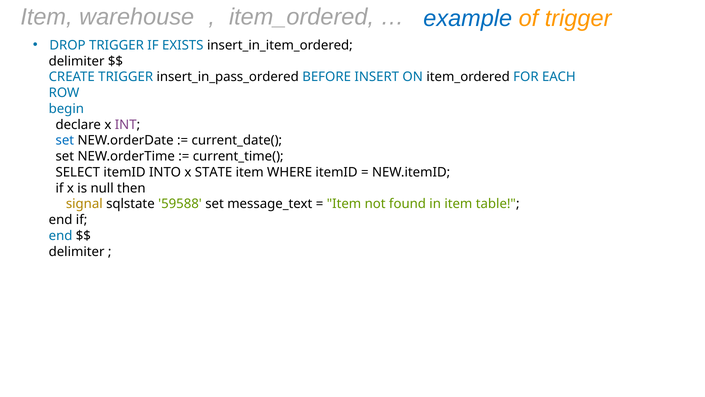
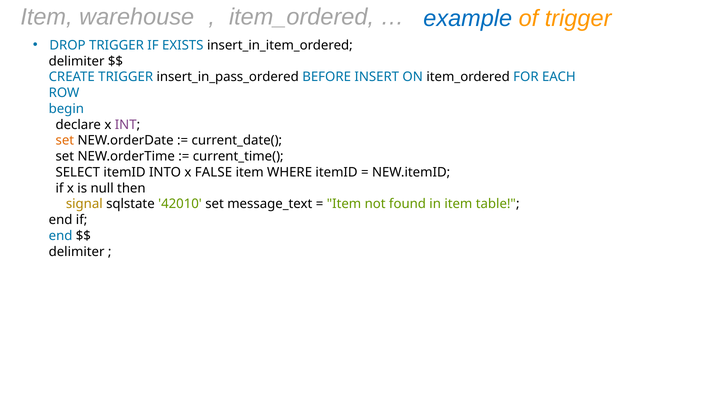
set at (65, 140) colour: blue -> orange
STATE: STATE -> FALSE
59588: 59588 -> 42010
